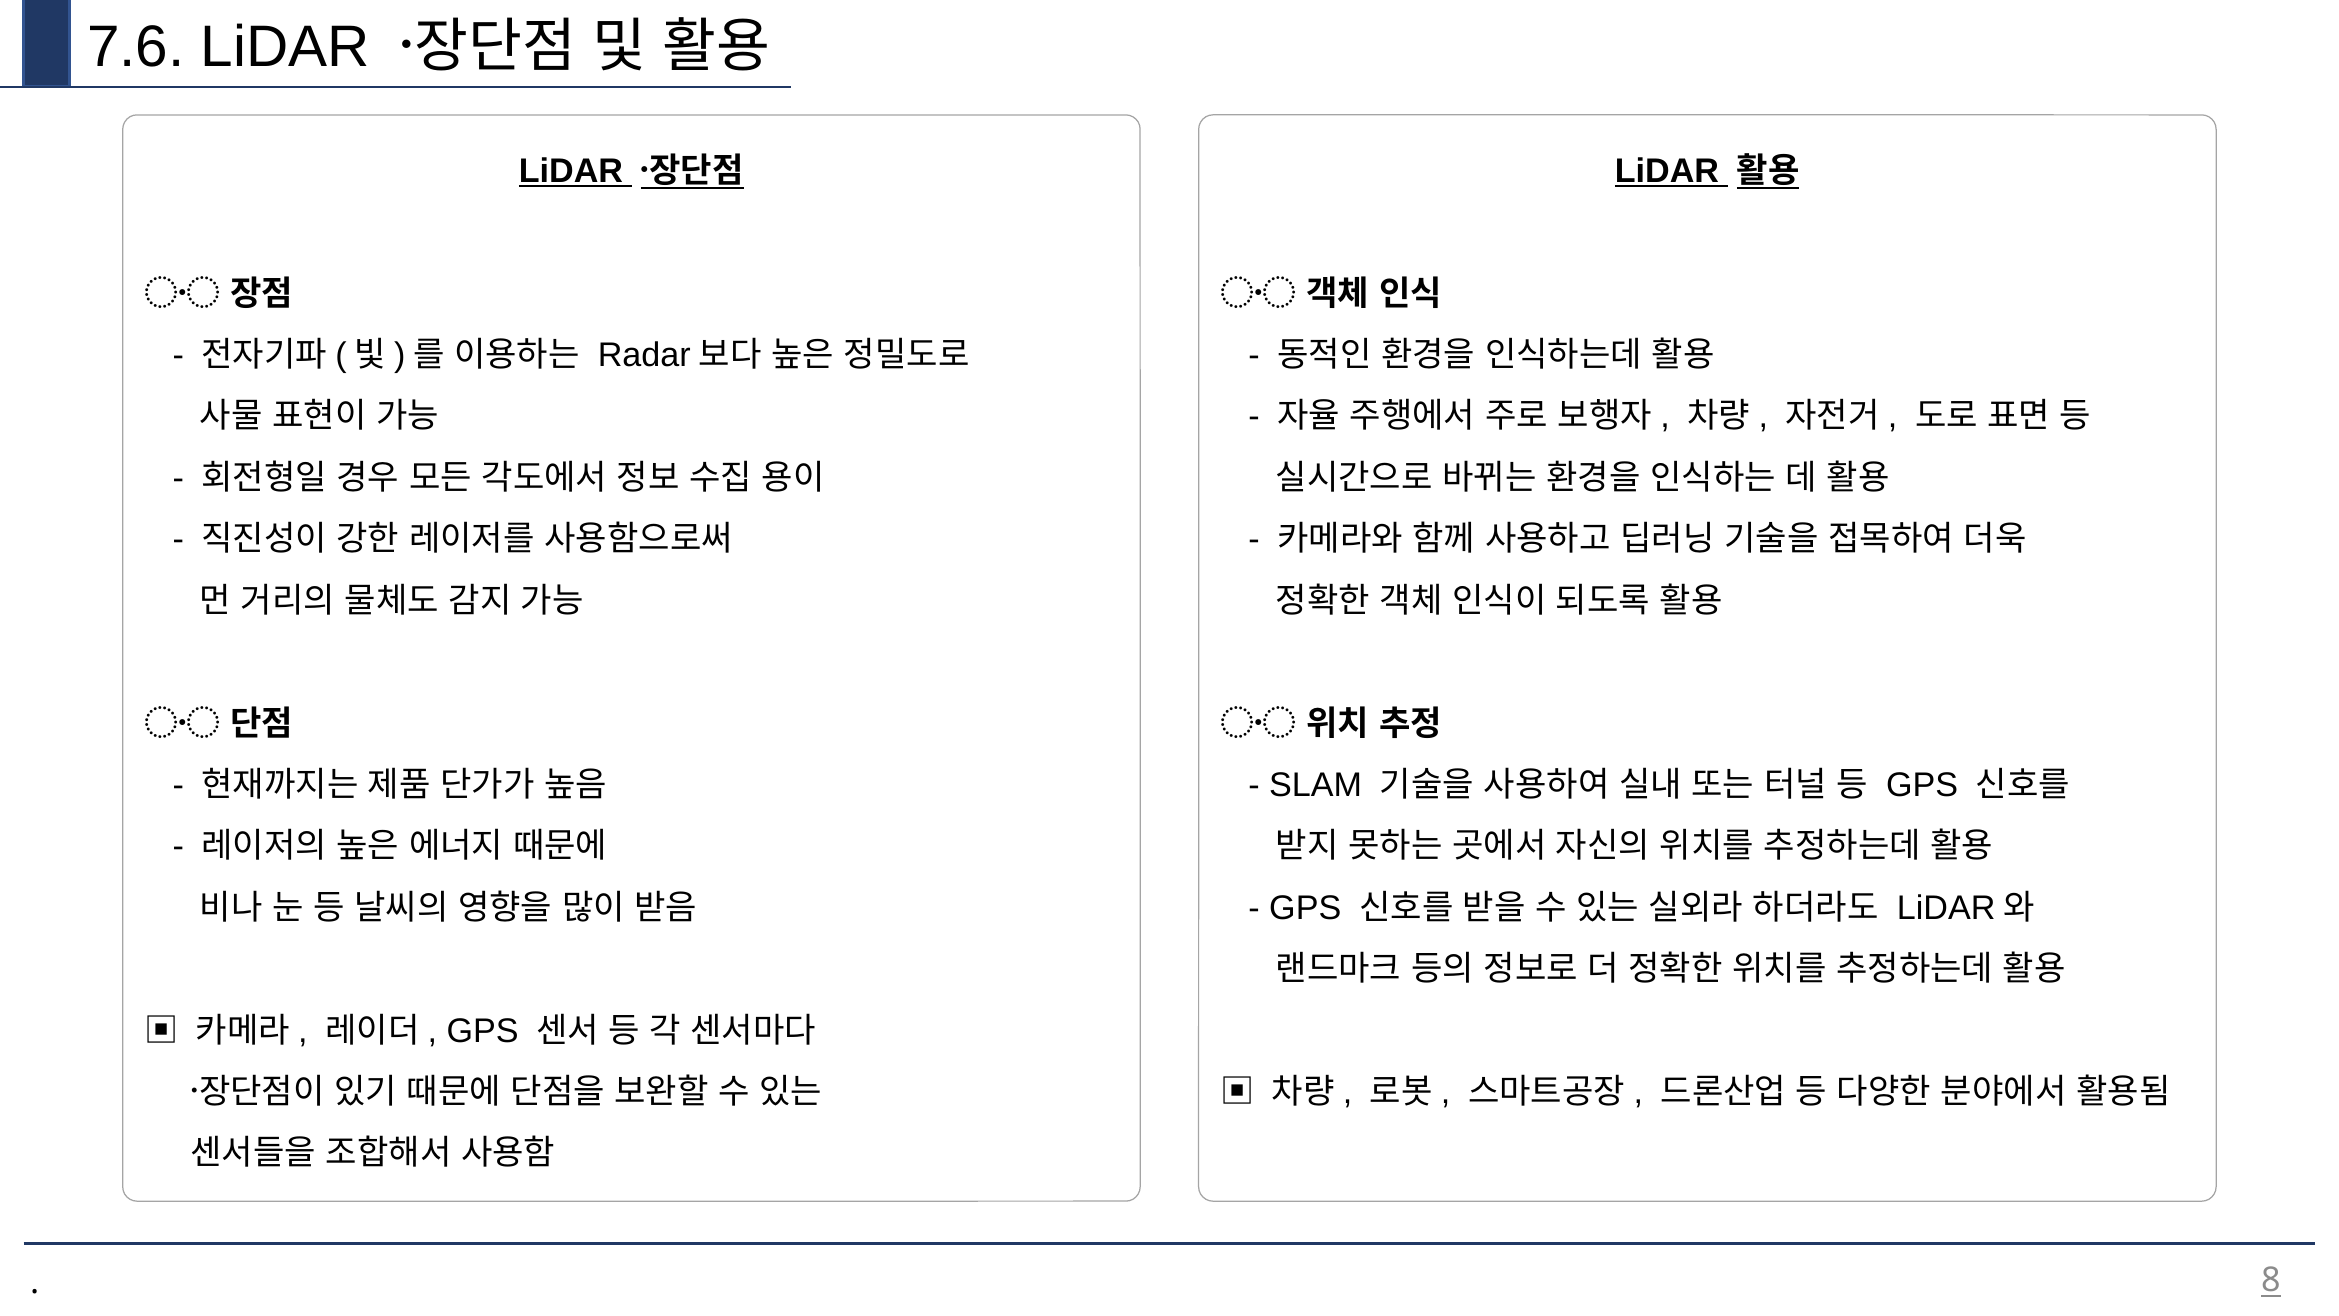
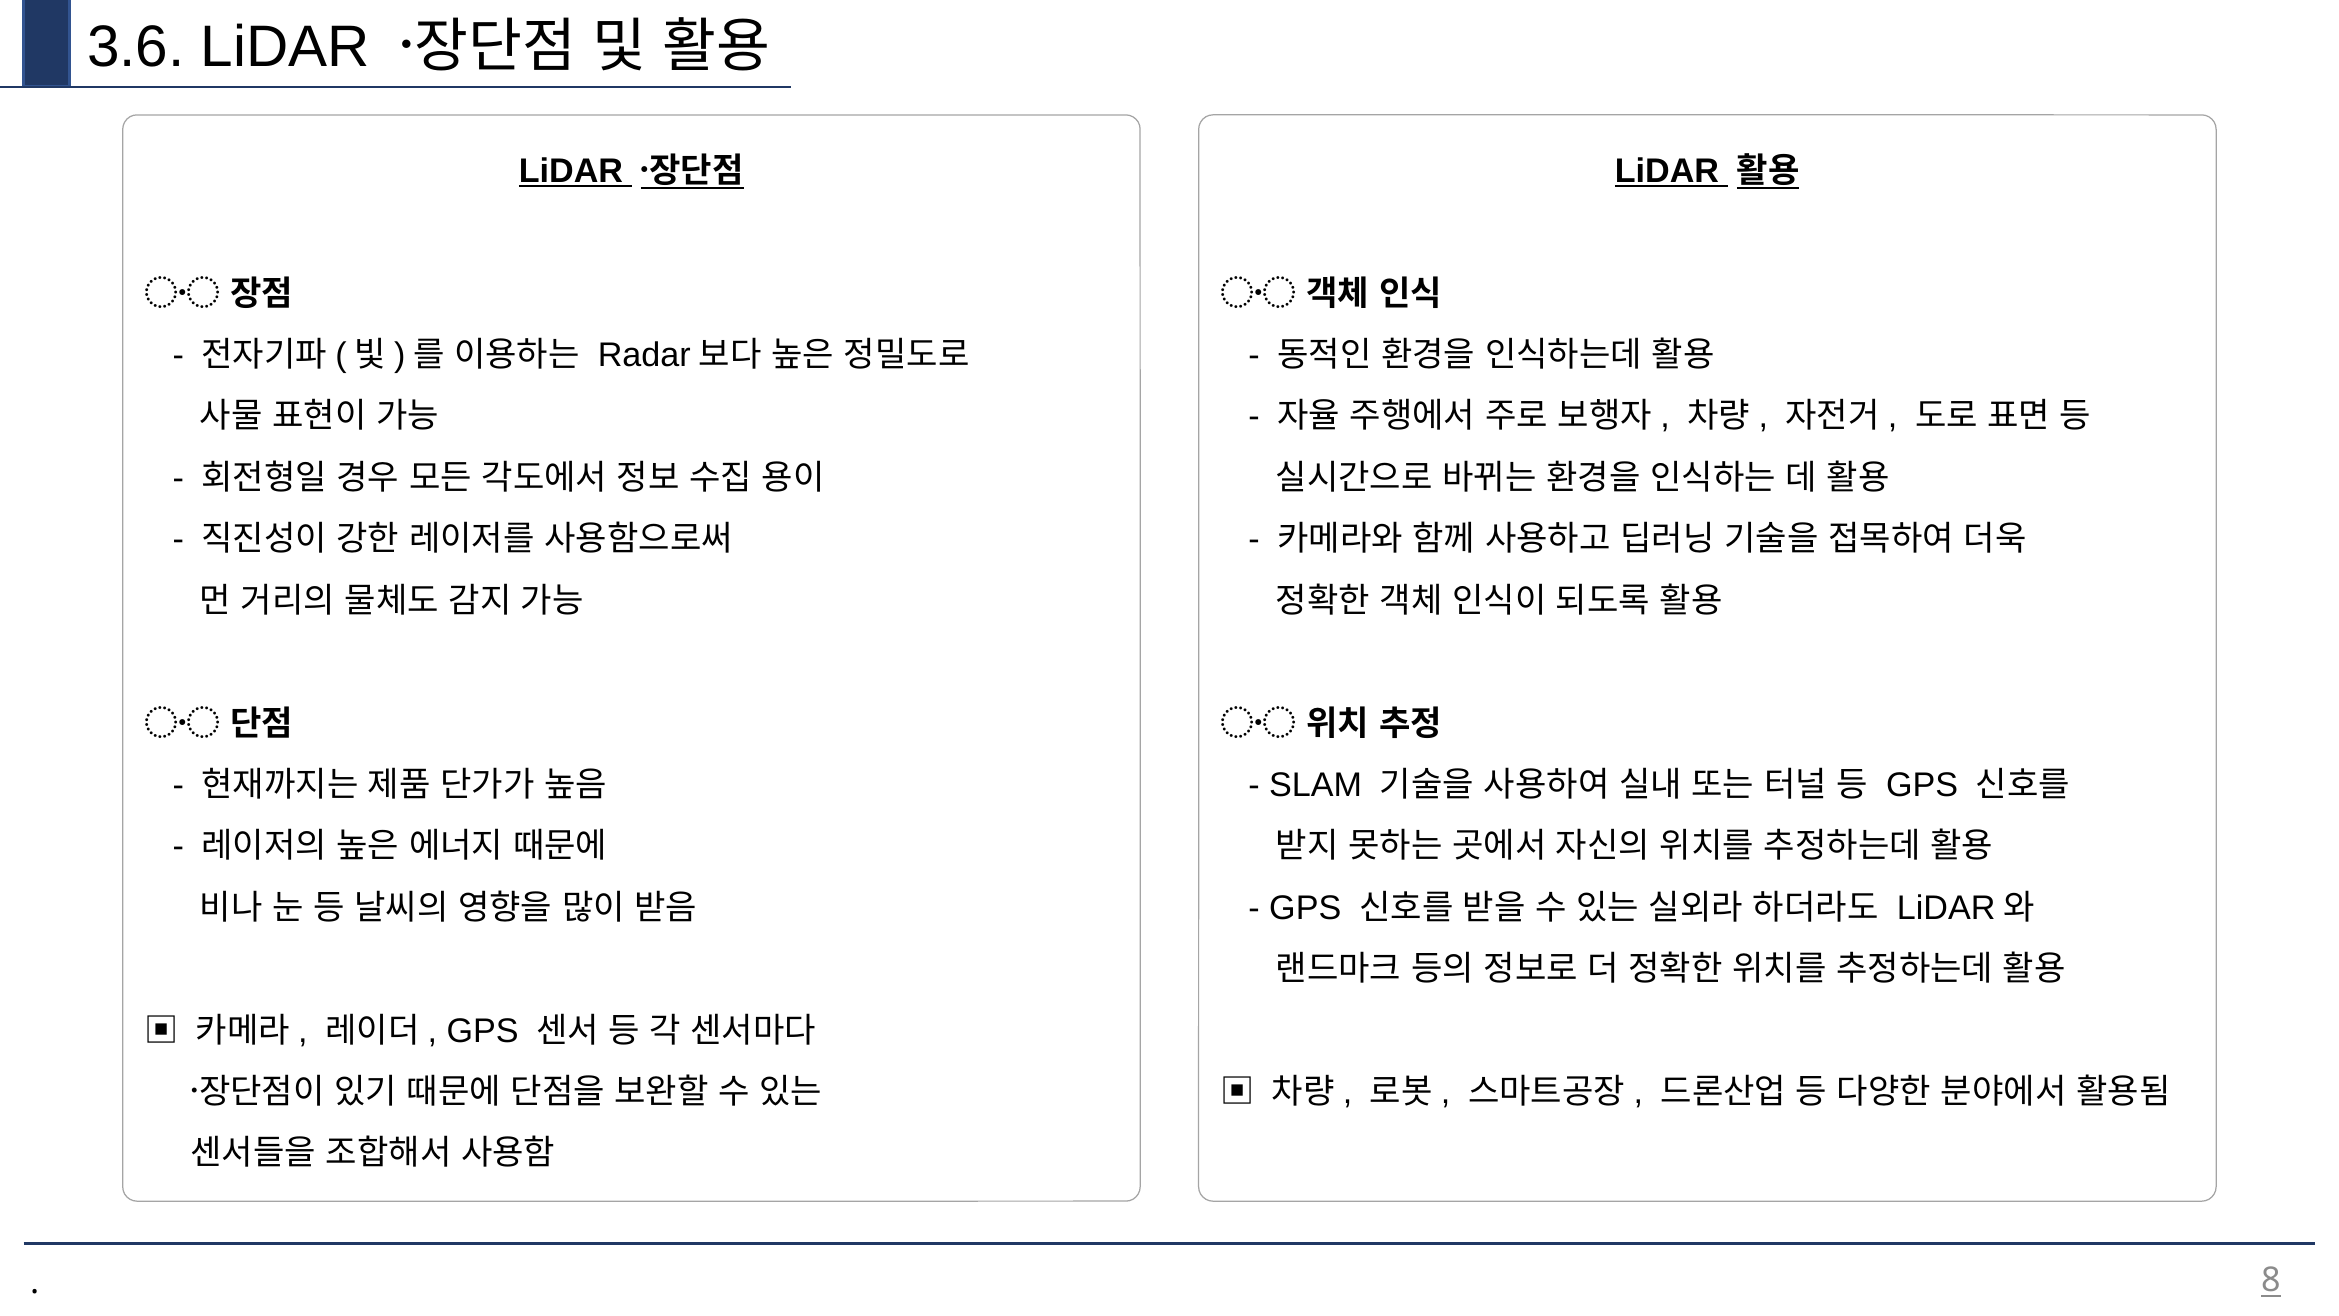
7.6: 7.6 -> 3.6
